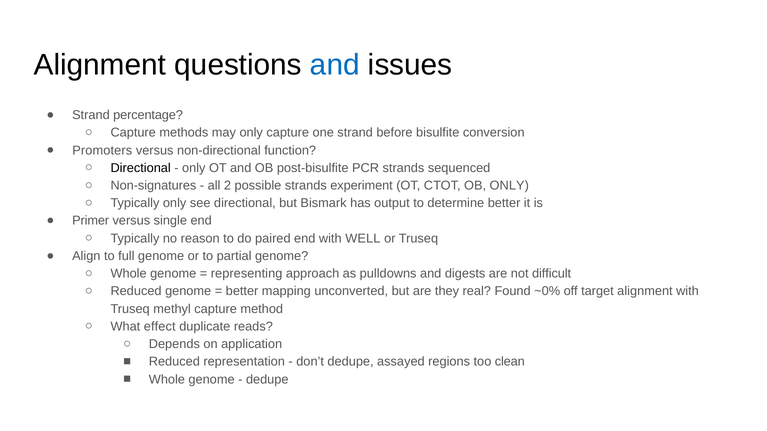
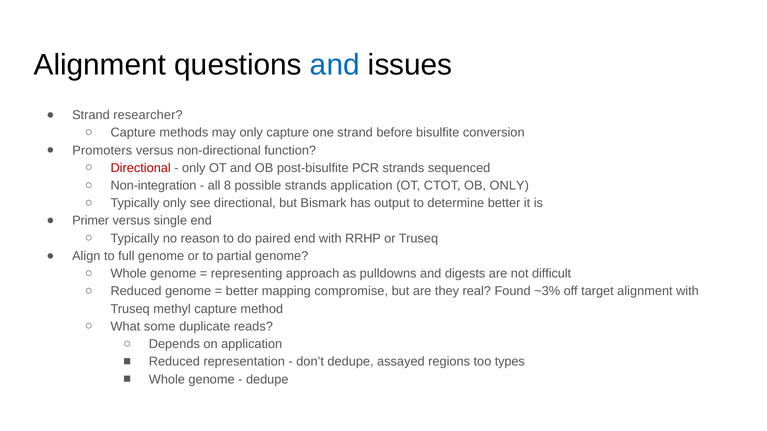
percentage: percentage -> researcher
Directional at (141, 168) colour: black -> red
Non-signatures: Non-signatures -> Non-integration
2: 2 -> 8
strands experiment: experiment -> application
WELL: WELL -> RRHP
unconverted: unconverted -> compromise
~0%: ~0% -> ~3%
effect: effect -> some
clean: clean -> types
